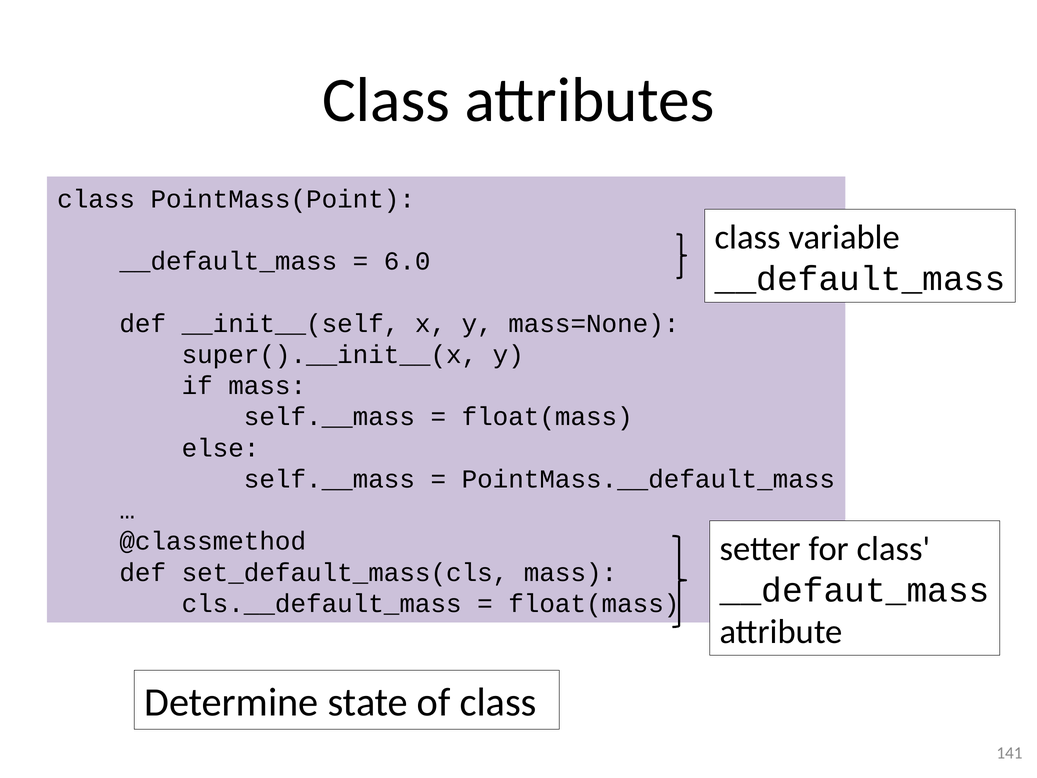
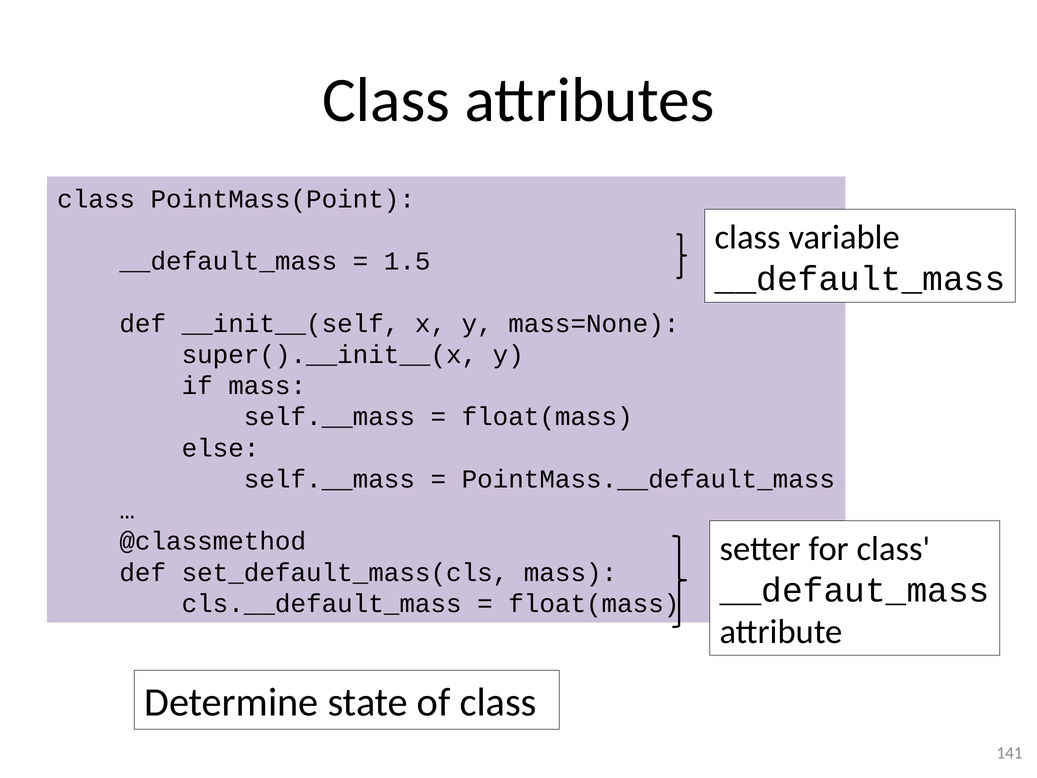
6.0: 6.0 -> 1.5
